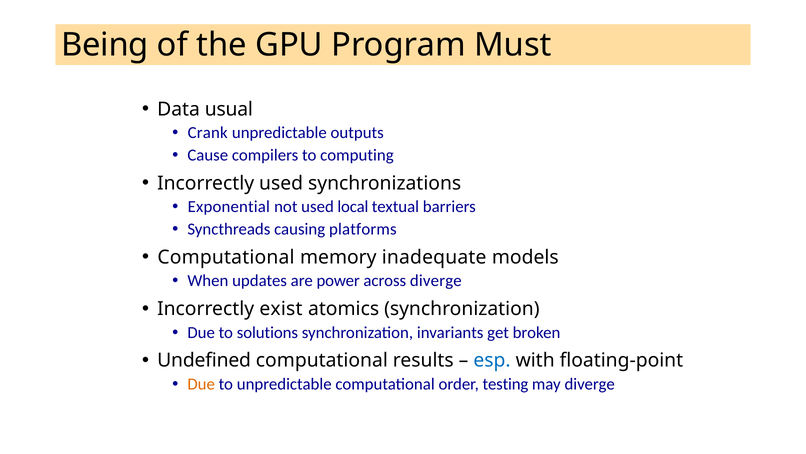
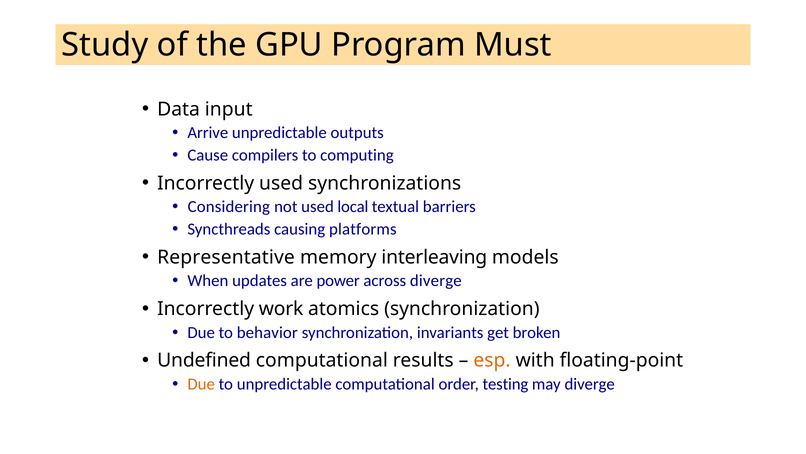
Being: Being -> Study
usual: usual -> input
Crank: Crank -> Arrive
Exponential: Exponential -> Considering
Computational at (226, 257): Computational -> Representative
inadequate: inadequate -> interleaving
exist: exist -> work
solutions: solutions -> behavior
esp colour: blue -> orange
